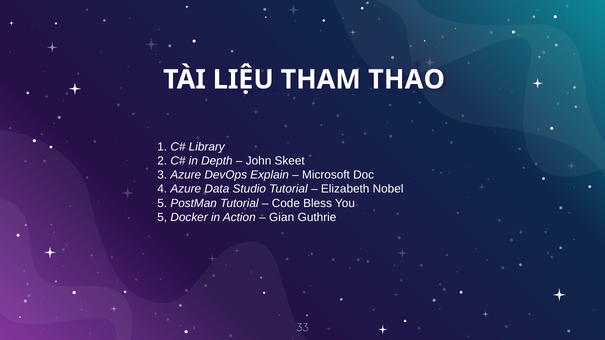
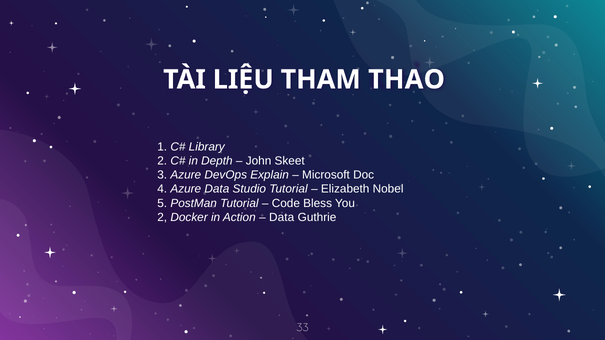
5 at (162, 218): 5 -> 2
Gian at (282, 218): Gian -> Data
